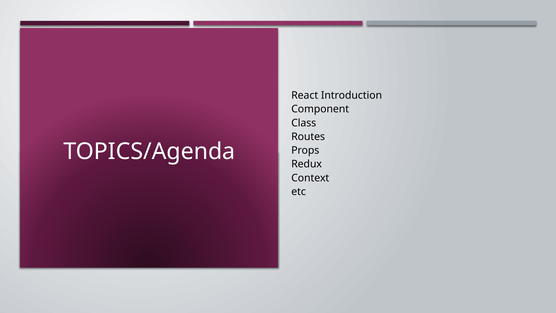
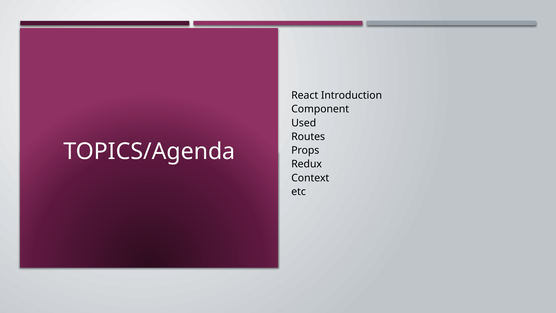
Class: Class -> Used
